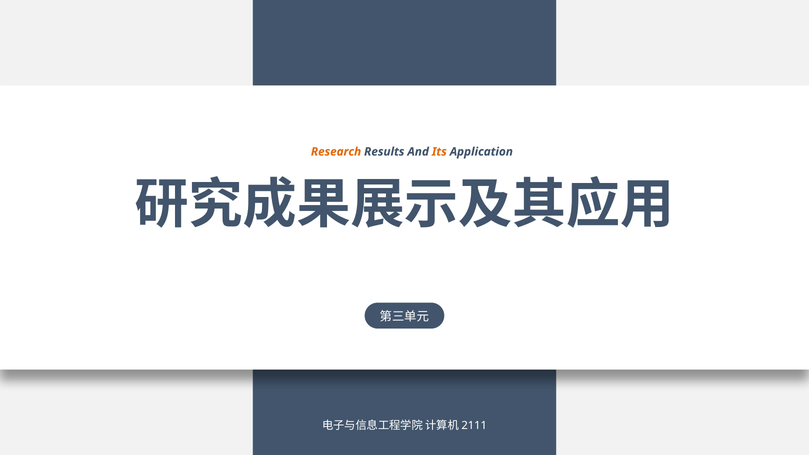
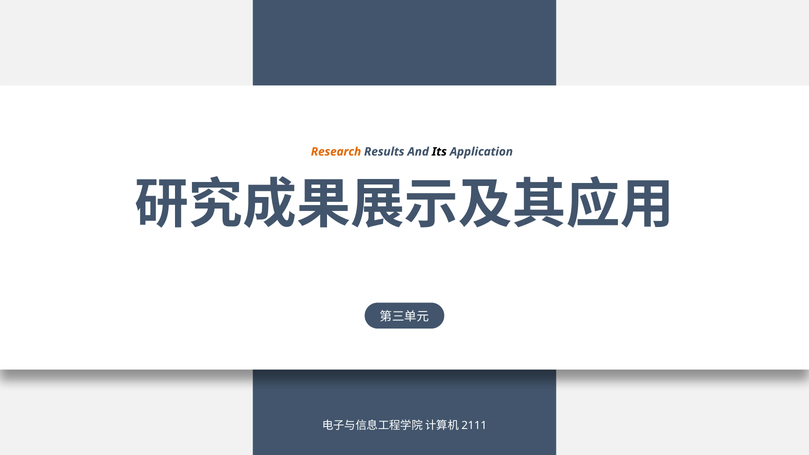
Its colour: orange -> black
